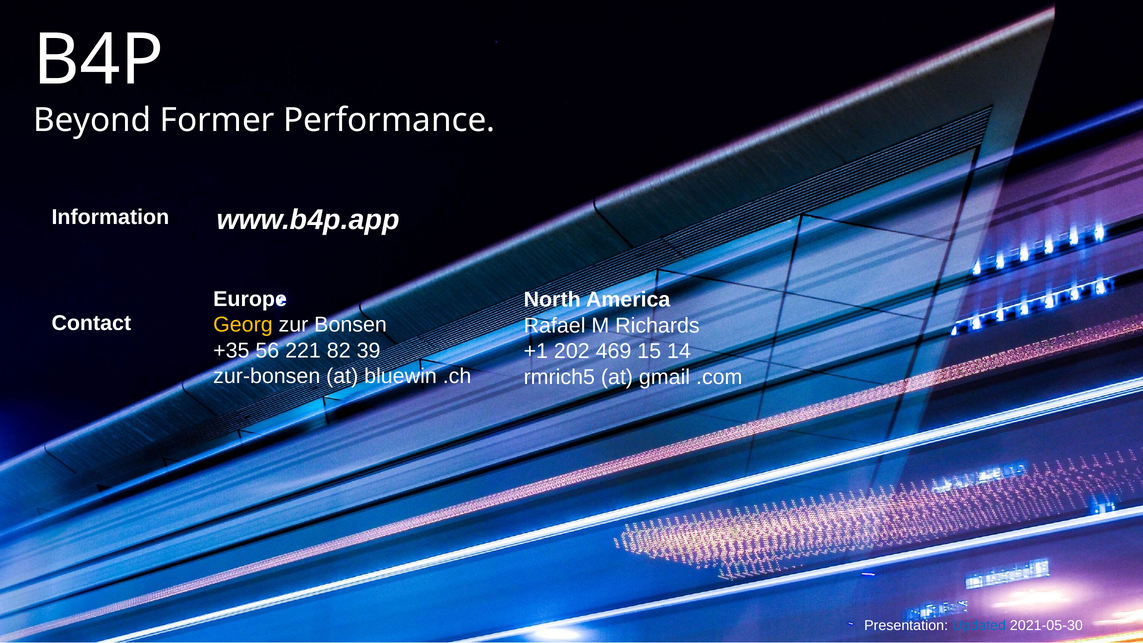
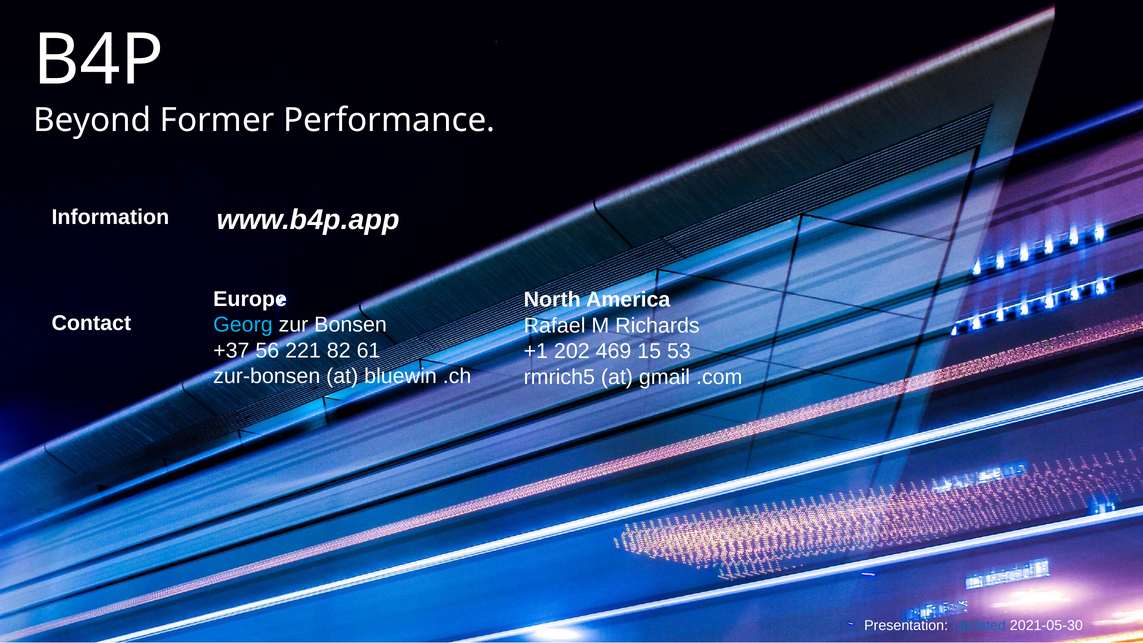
Georg colour: yellow -> light blue
+35: +35 -> +37
39: 39 -> 61
14: 14 -> 53
